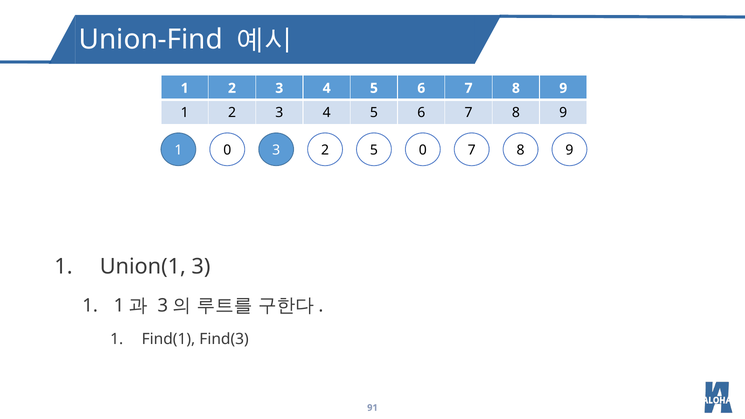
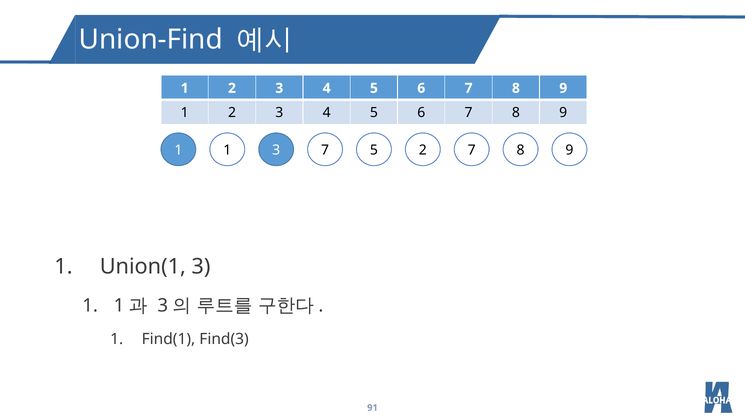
0 at (227, 150): 0 -> 1
3 2: 2 -> 7
5 0: 0 -> 2
